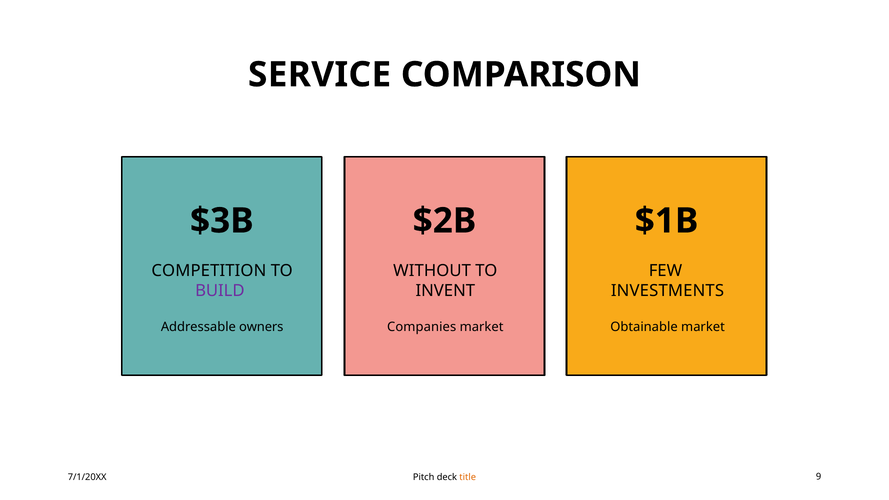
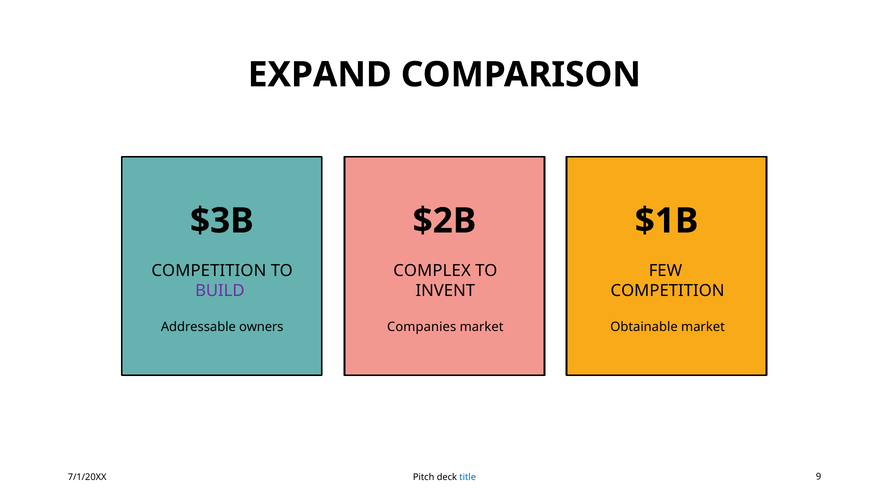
SERVICE: SERVICE -> EXPAND
WITHOUT: WITHOUT -> COMPLEX
INVESTMENTS at (668, 291): INVESTMENTS -> COMPETITION
title colour: orange -> blue
